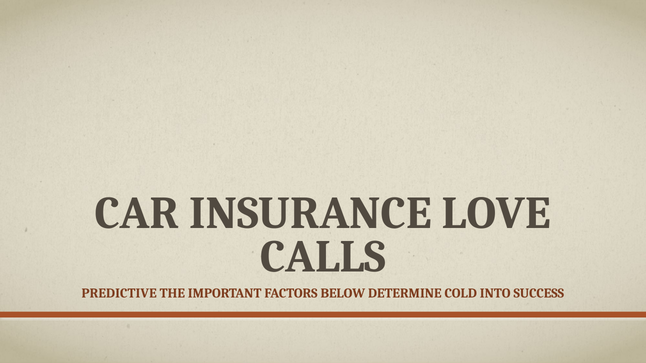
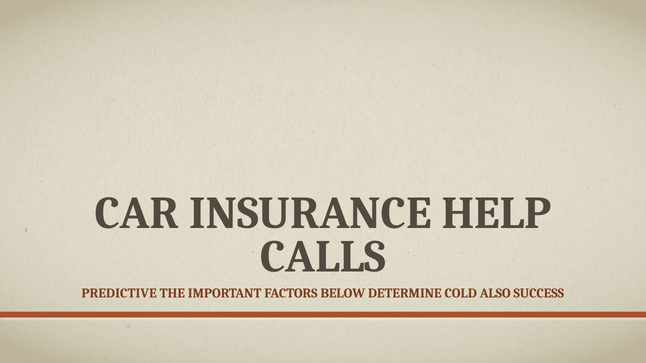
LOVE: LOVE -> HELP
INTO: INTO -> ALSO
